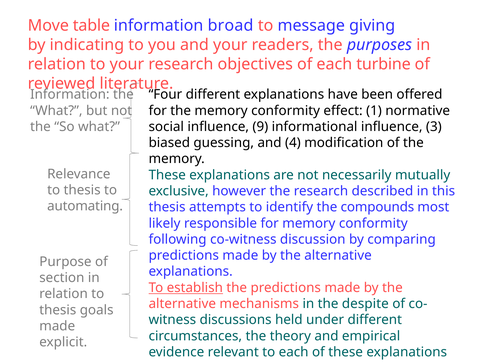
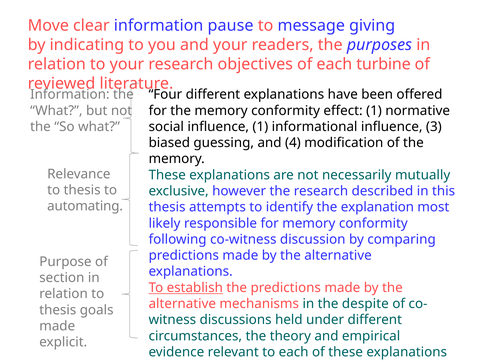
table: table -> clear
broad: broad -> pause
influence 9: 9 -> 1
compounds: compounds -> explanation
